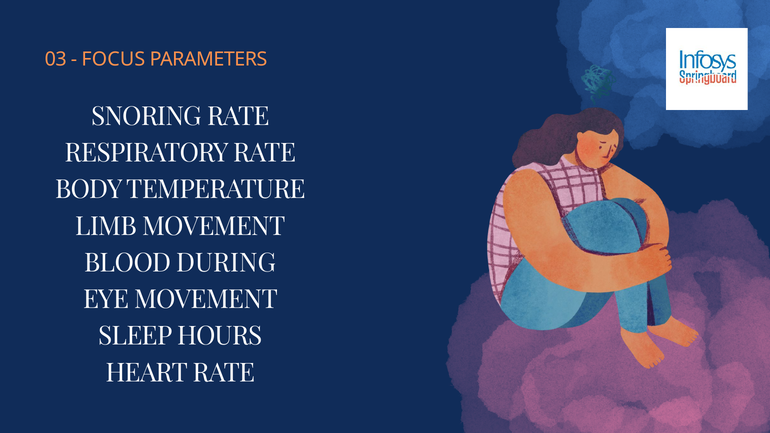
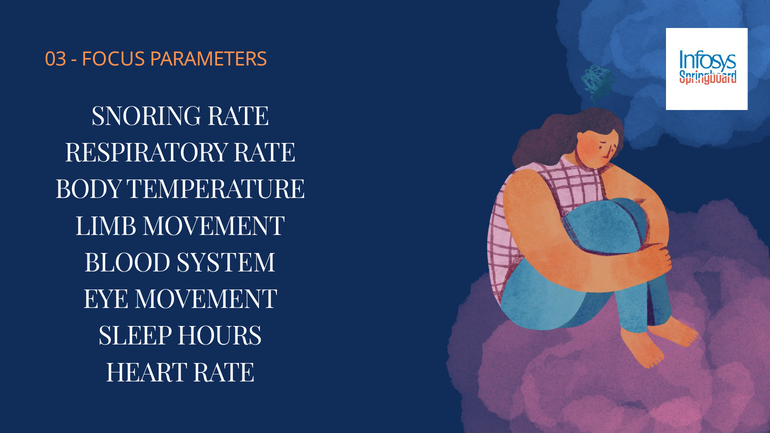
DURING: DURING -> SYSTEM
